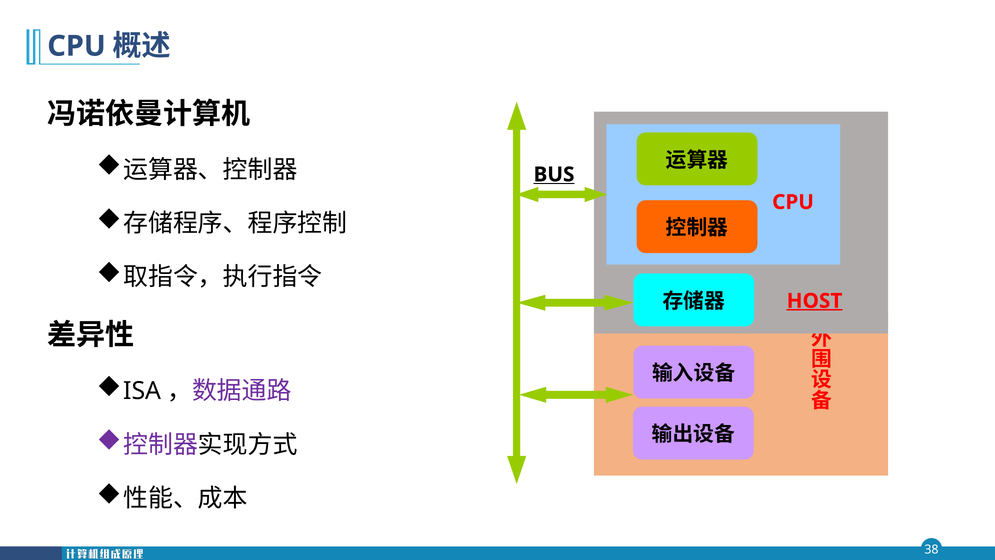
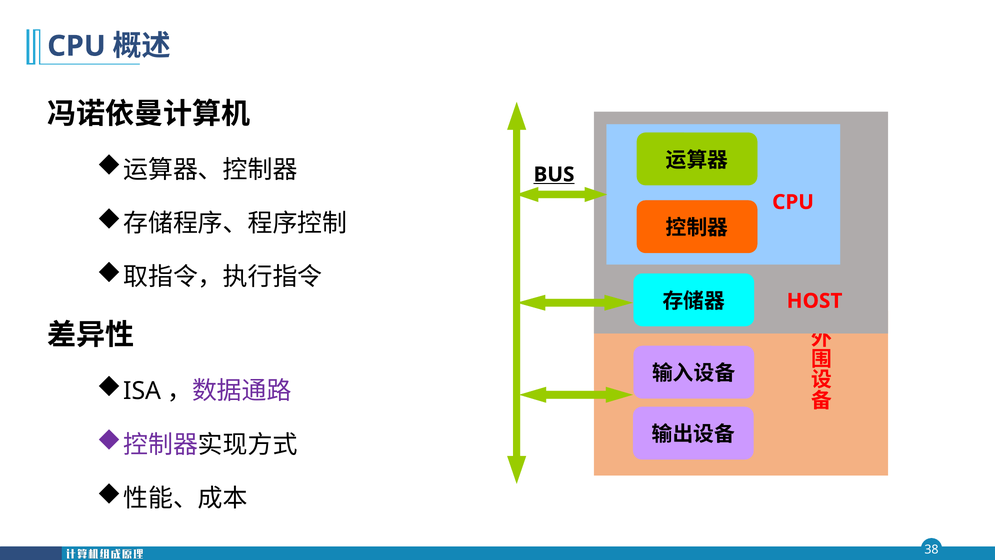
HOST underline: present -> none
